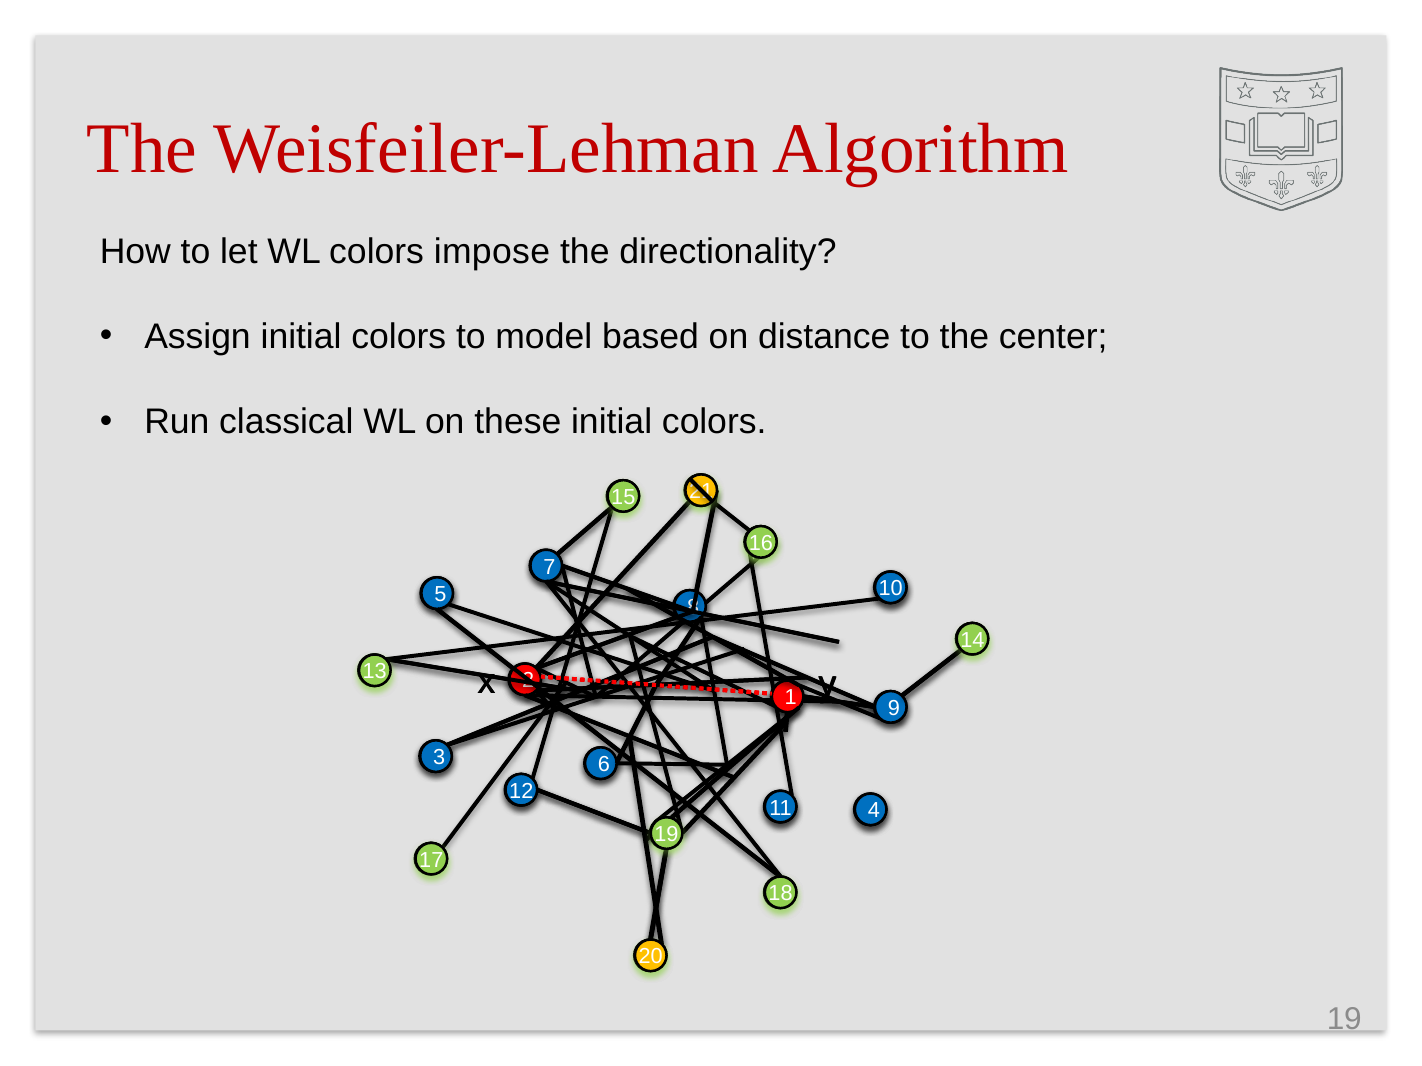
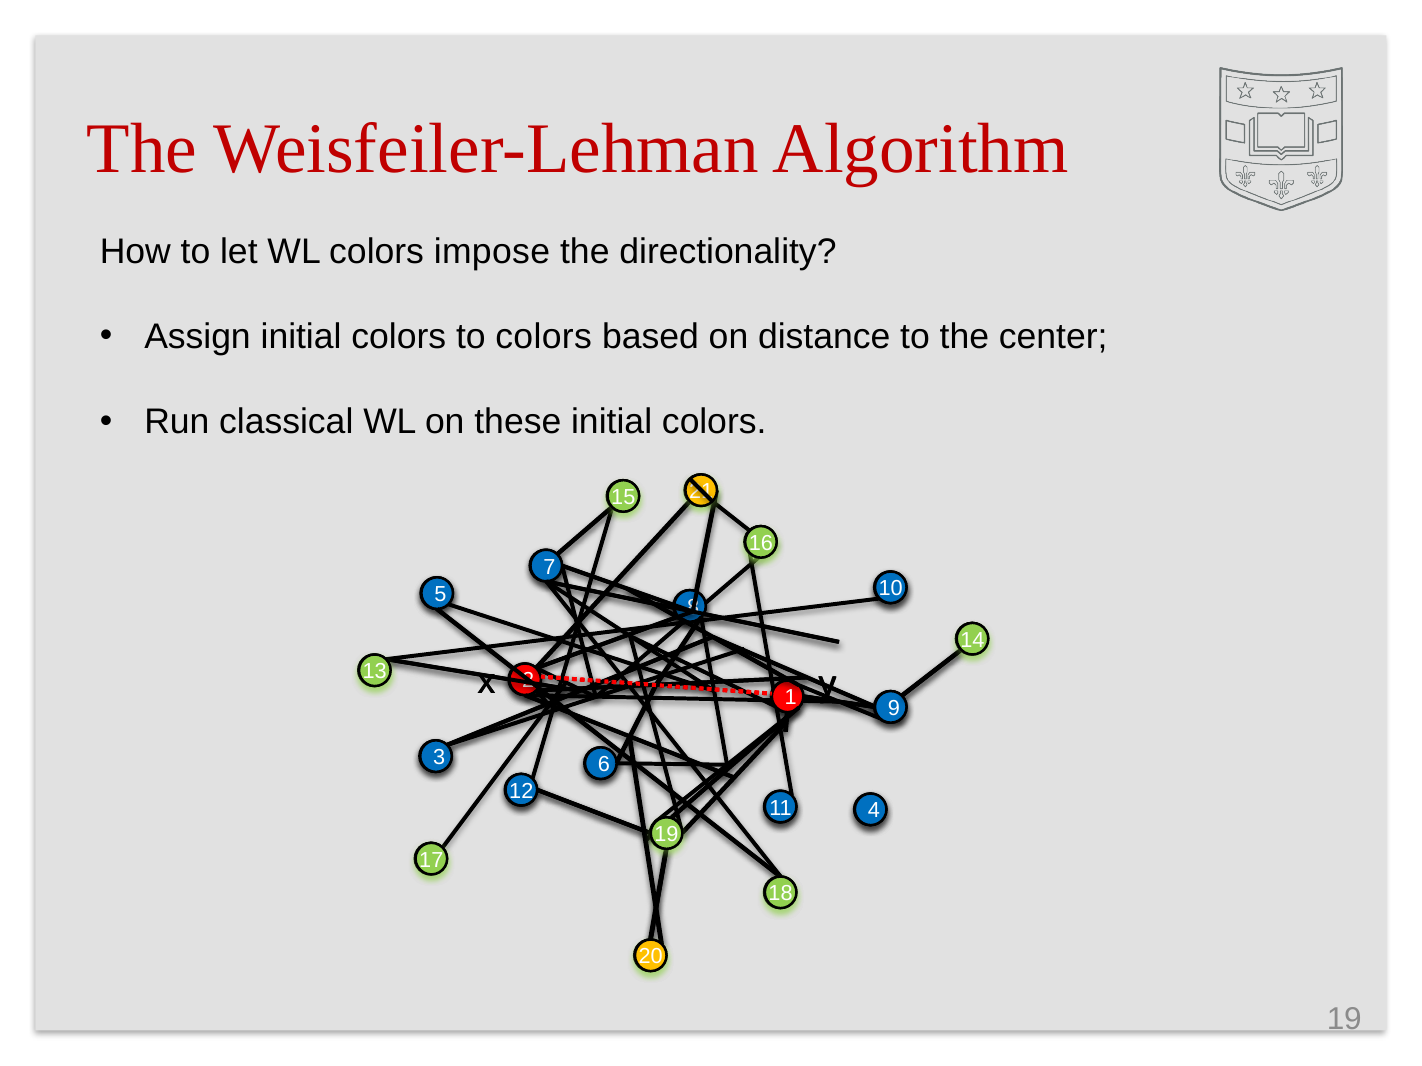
to model: model -> colors
